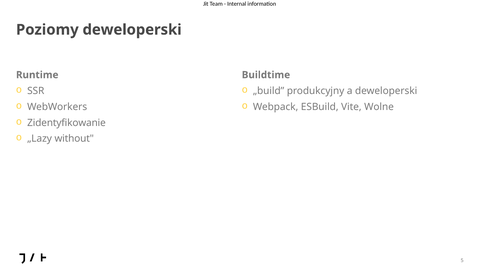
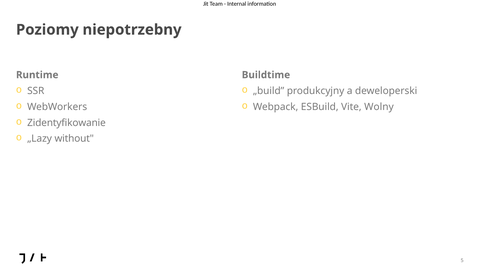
Poziomy deweloperski: deweloperski -> niepotrzebny
Wolne: Wolne -> Wolny
